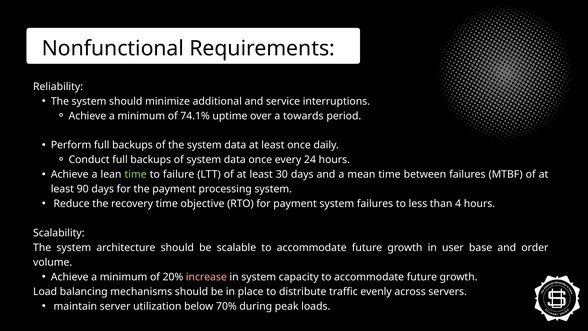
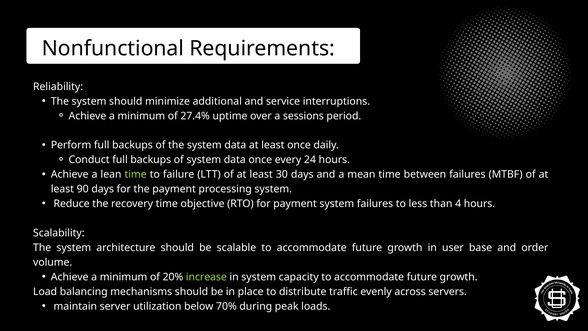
74.1%: 74.1% -> 27.4%
towards: towards -> sessions
increase colour: pink -> light green
